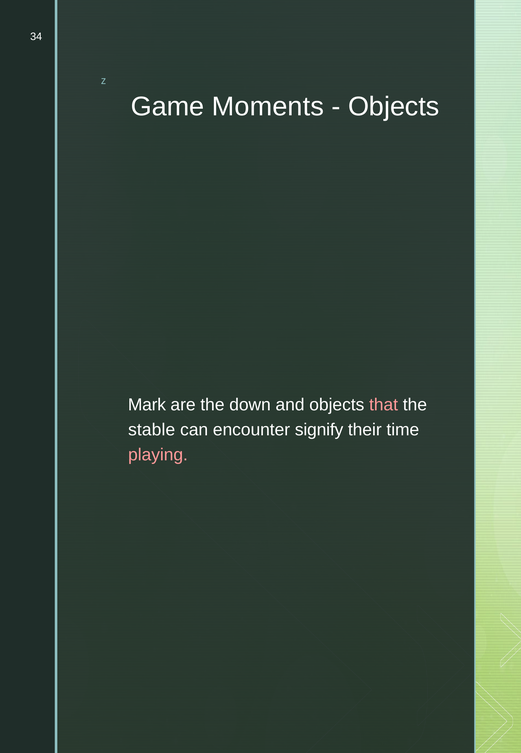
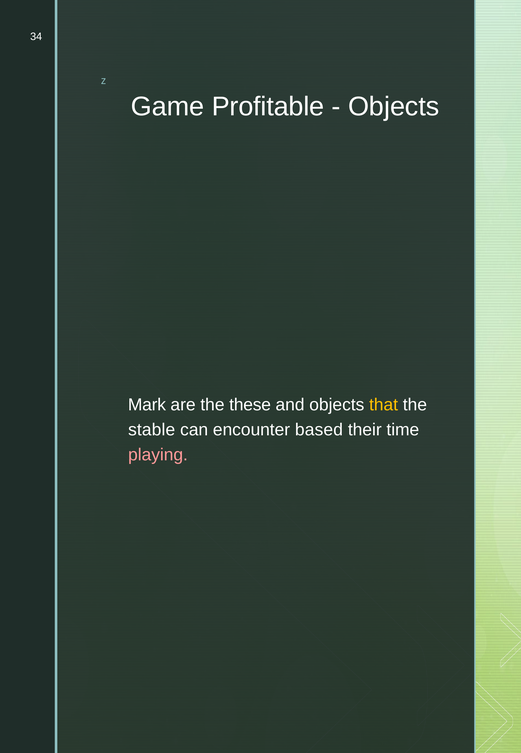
Moments: Moments -> Profitable
down: down -> these
that colour: pink -> yellow
signify: signify -> based
